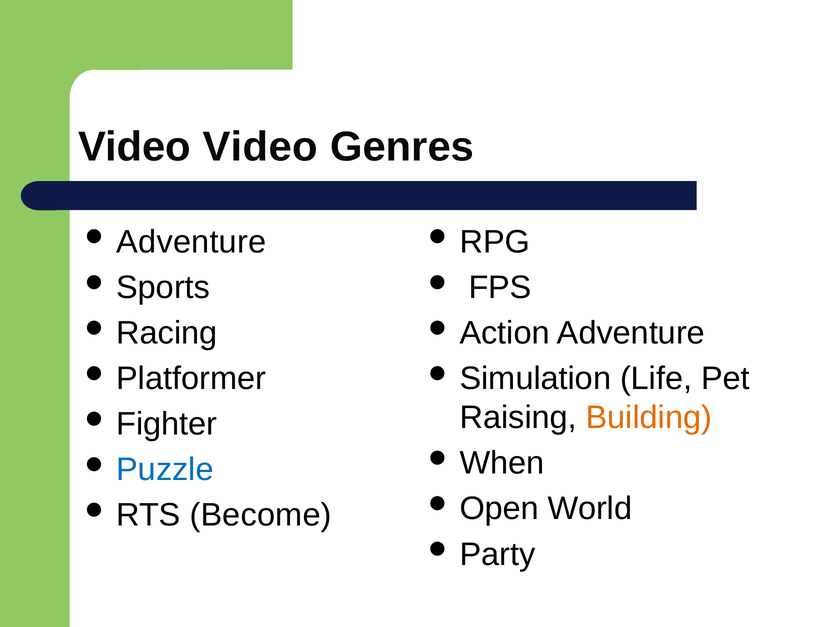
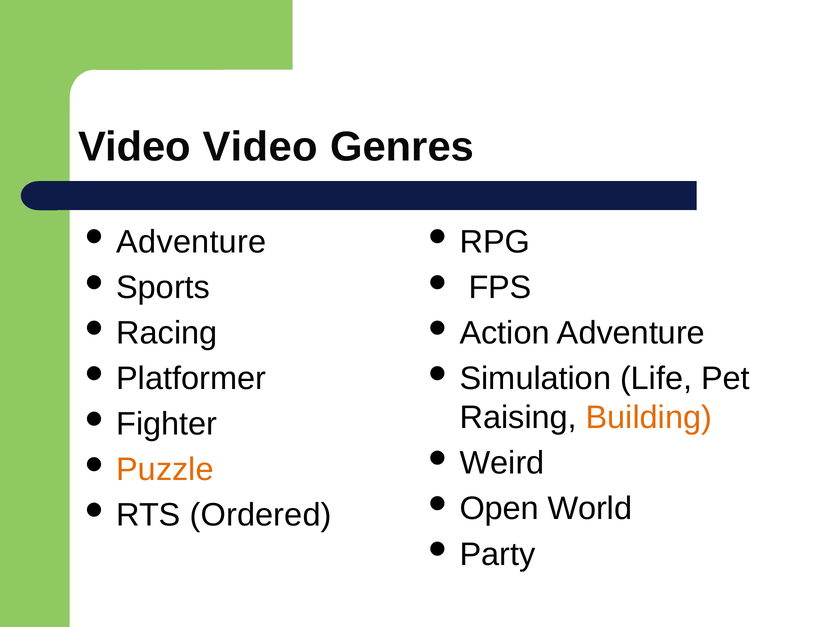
When: When -> Weird
Puzzle colour: blue -> orange
Become: Become -> Ordered
